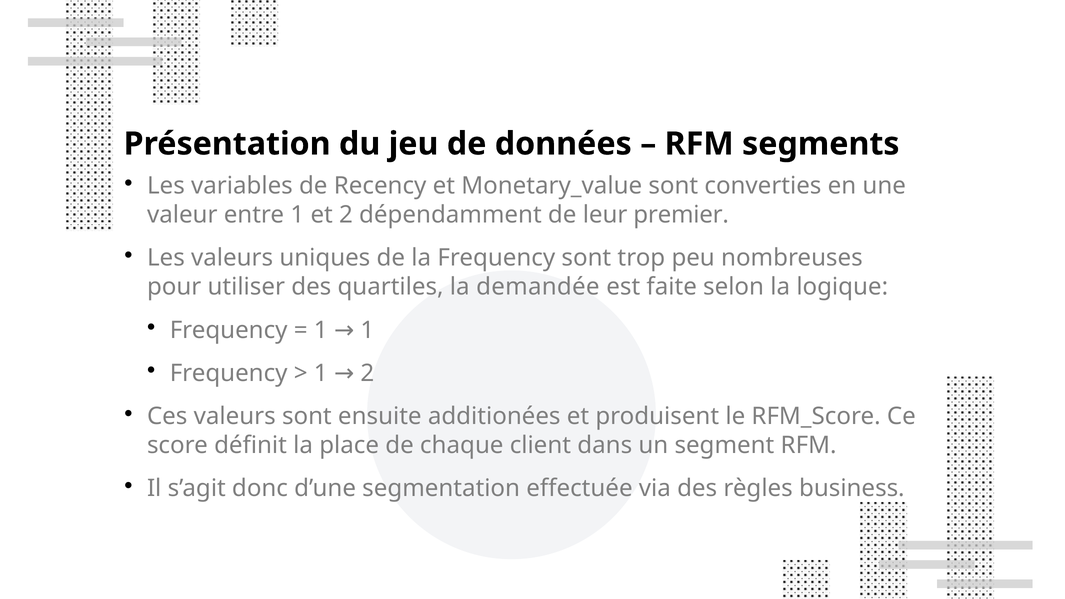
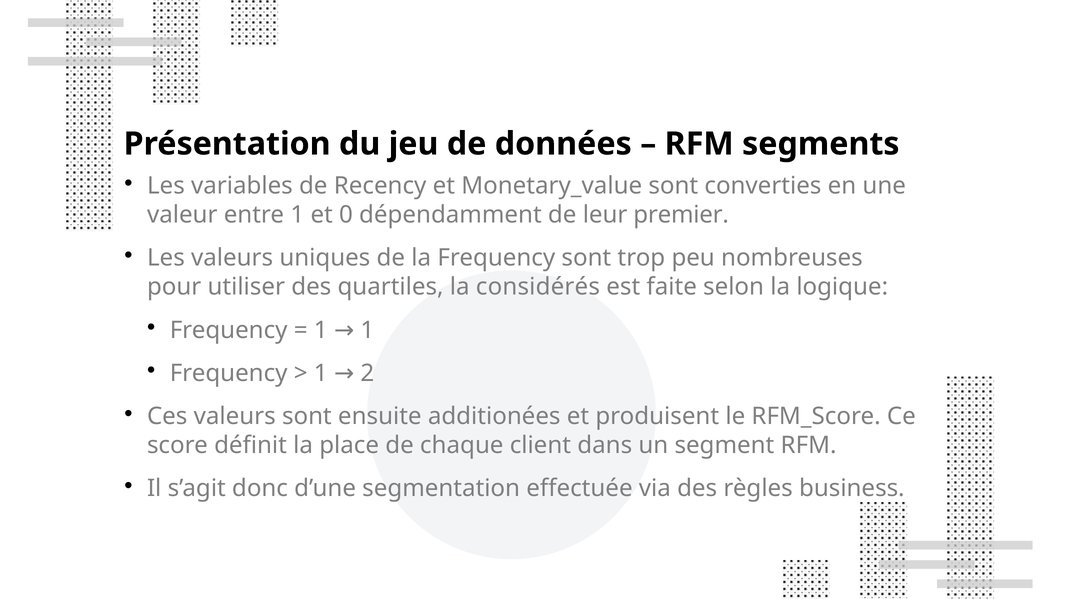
et 2: 2 -> 0
demandée: demandée -> considérés
